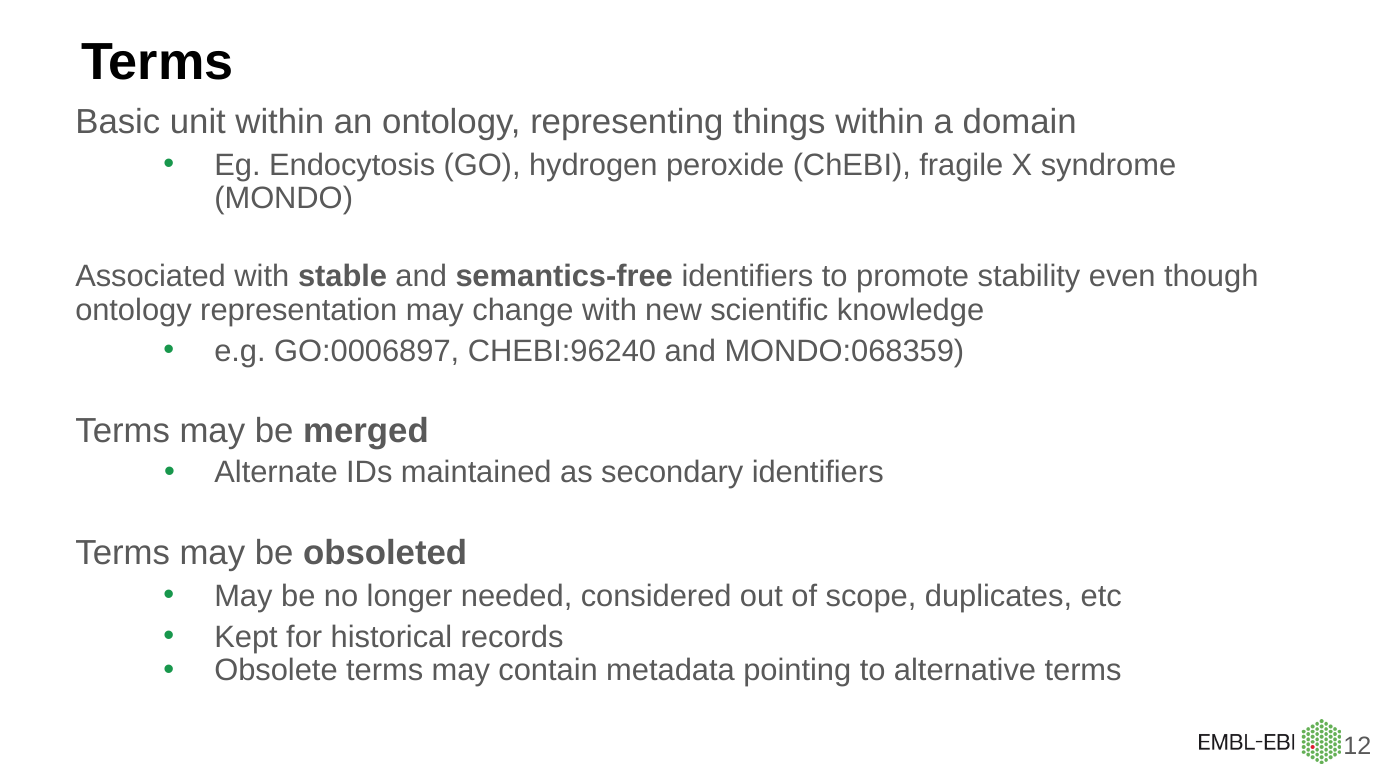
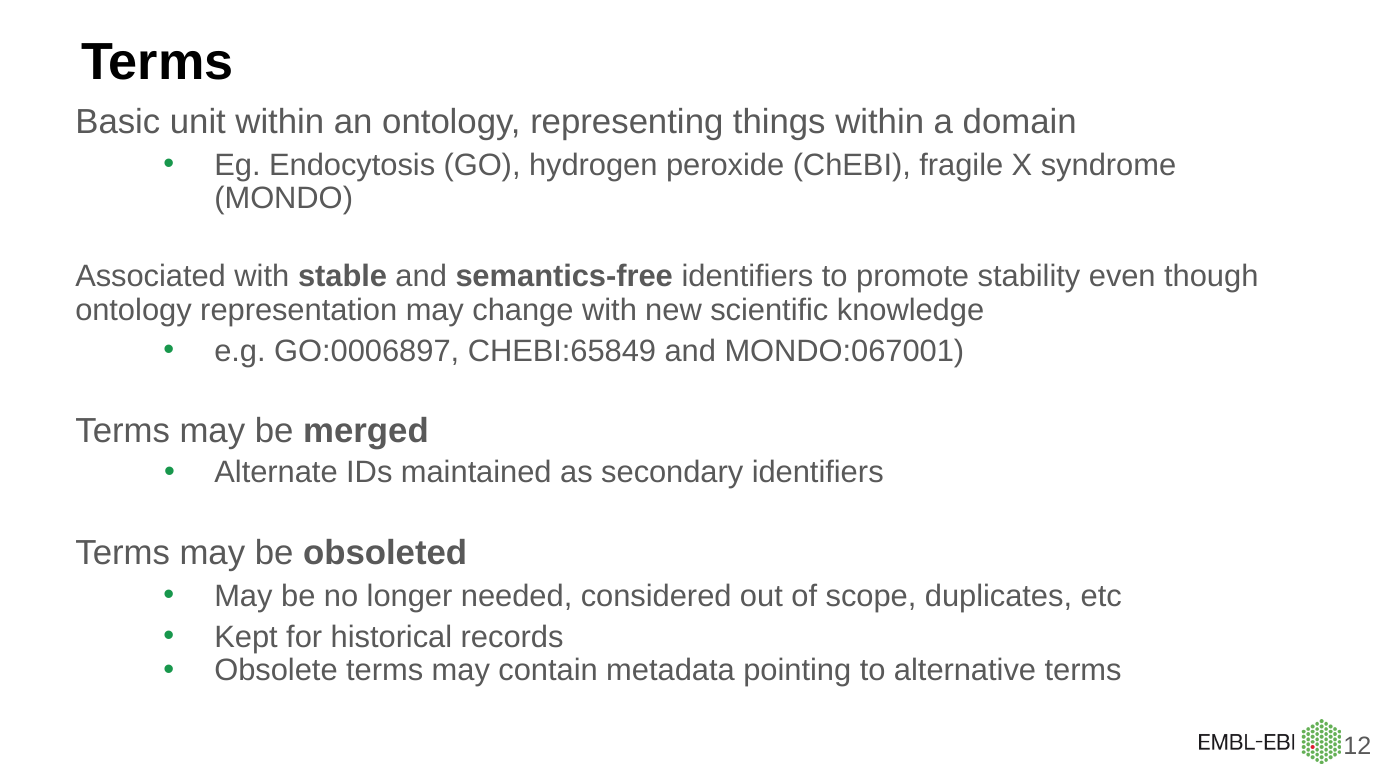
CHEBI:96240: CHEBI:96240 -> CHEBI:65849
MONDO:068359: MONDO:068359 -> MONDO:067001
